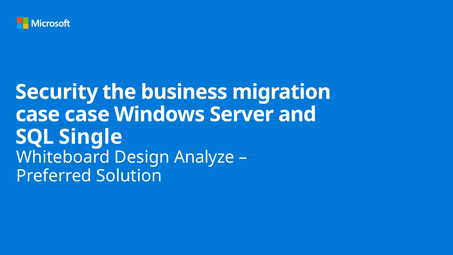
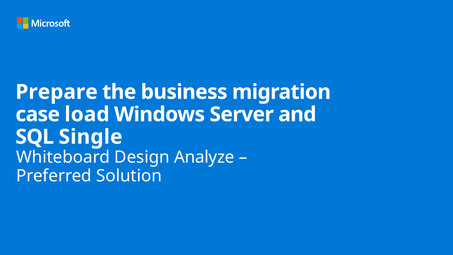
Security: Security -> Prepare
case case: case -> load
